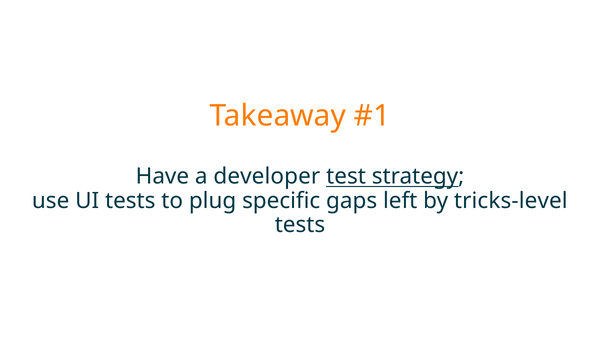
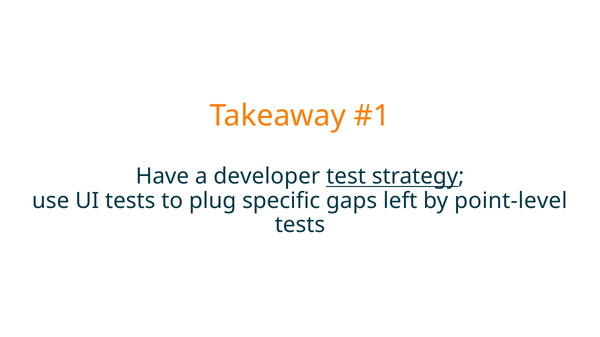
tricks-level: tricks-level -> point-level
